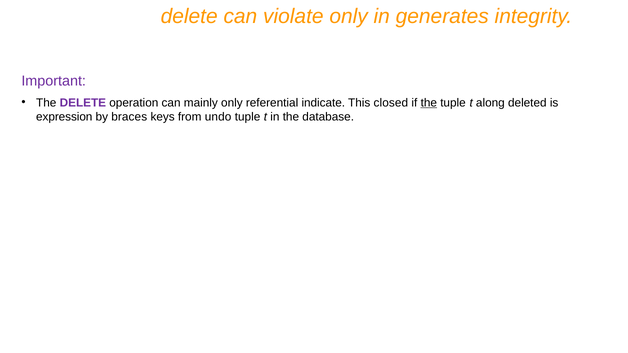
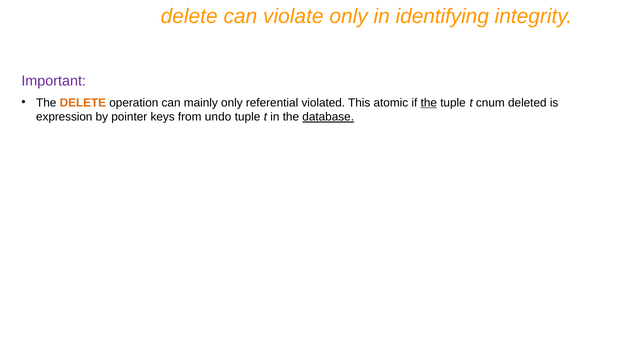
generates: generates -> identifying
DELETE at (83, 103) colour: purple -> orange
indicate: indicate -> violated
closed: closed -> atomic
along: along -> cnum
braces: braces -> pointer
database underline: none -> present
